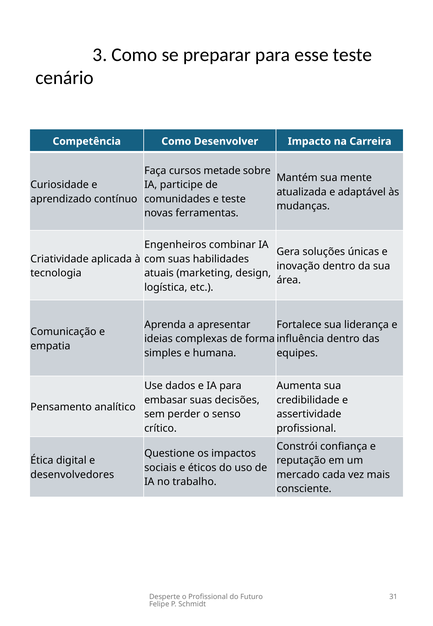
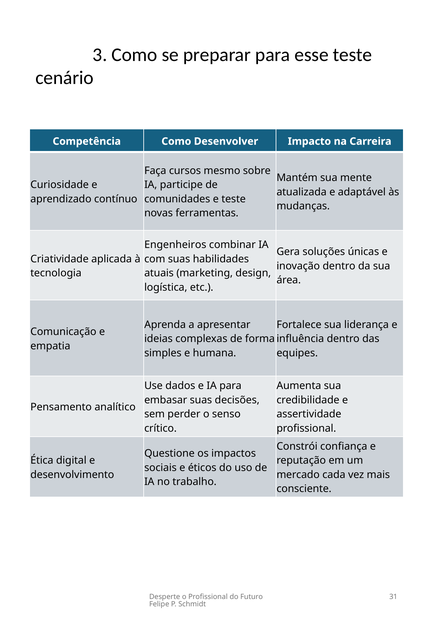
metade: metade -> mesmo
desenvolvedores: desenvolvedores -> desenvolvimento
